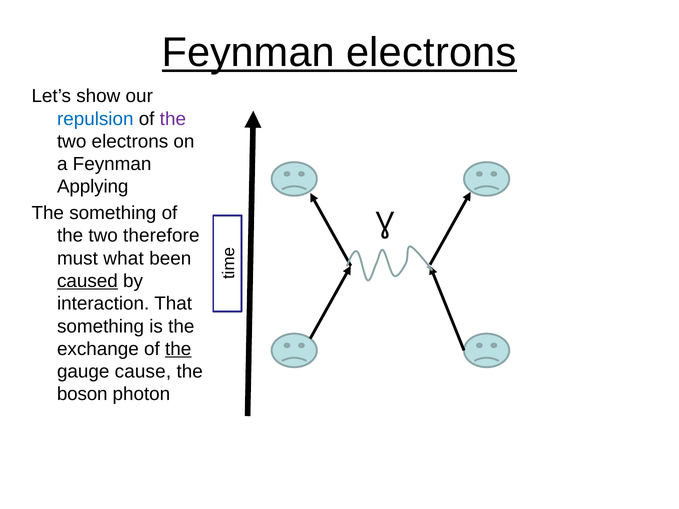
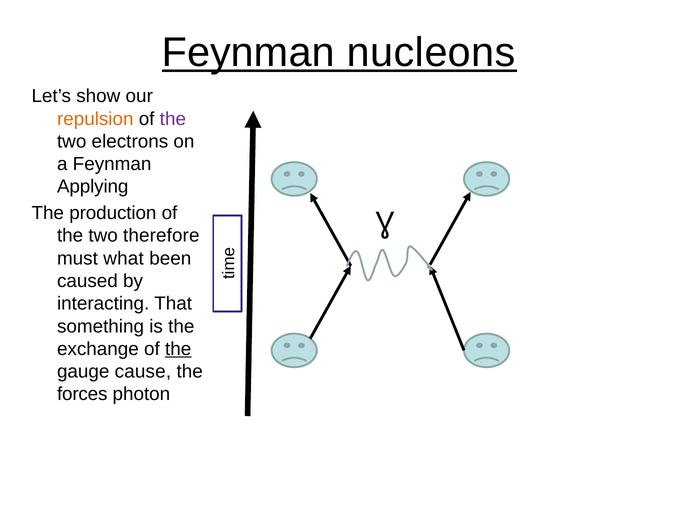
Feynman electrons: electrons -> nucleons
repulsion colour: blue -> orange
The something: something -> production
caused underline: present -> none
interaction: interaction -> interacting
boson: boson -> forces
